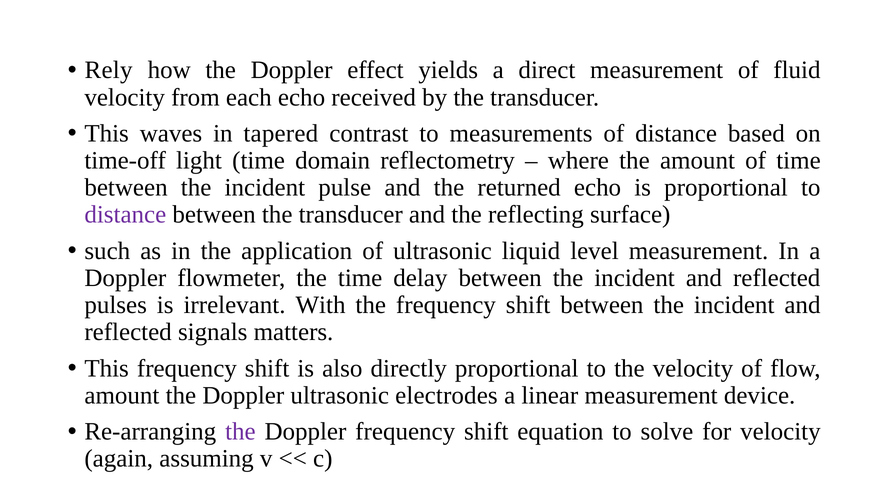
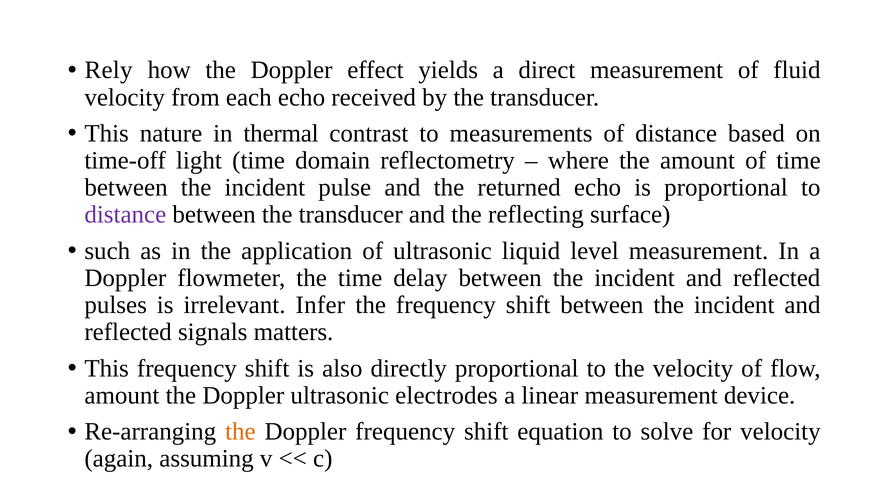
waves: waves -> nature
tapered: tapered -> thermal
With: With -> Infer
the at (240, 432) colour: purple -> orange
